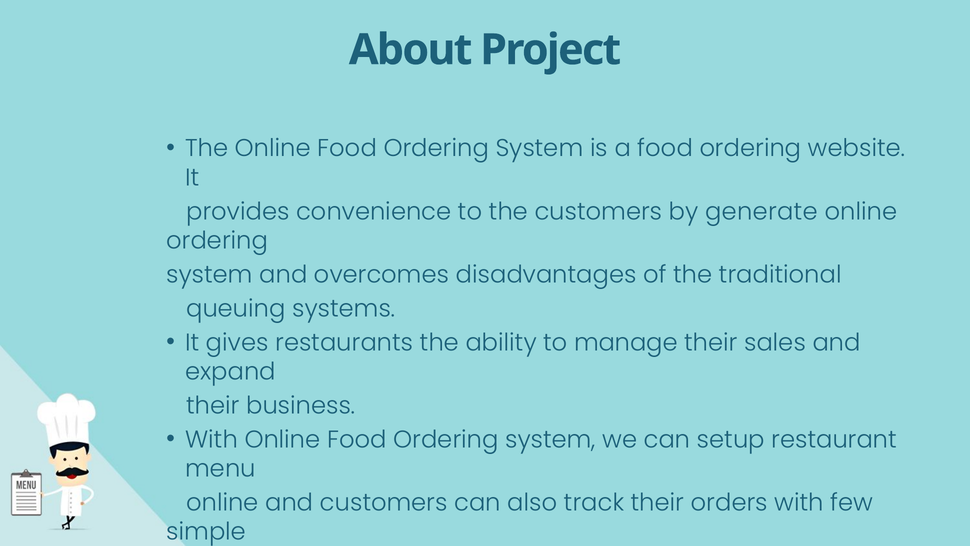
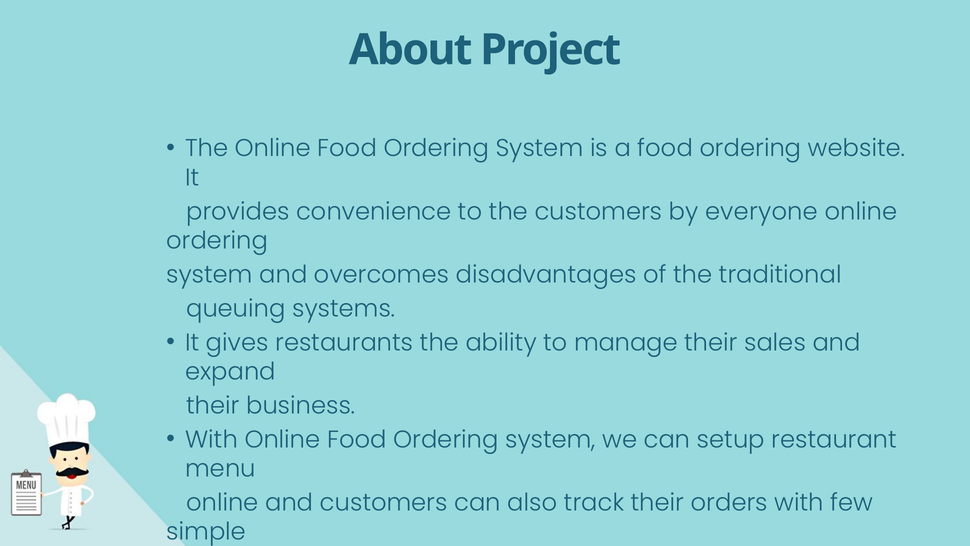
generate: generate -> everyone
